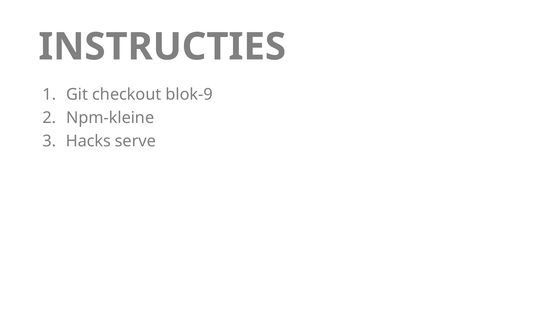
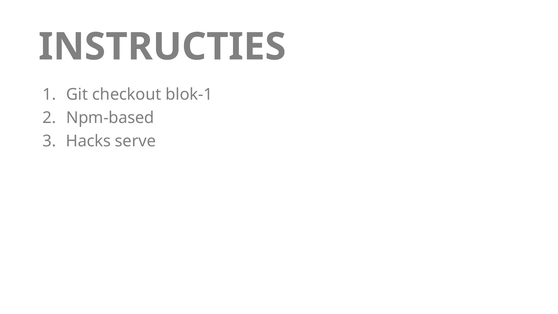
blok-9: blok-9 -> blok-1
Npm-kleine: Npm-kleine -> Npm-based
